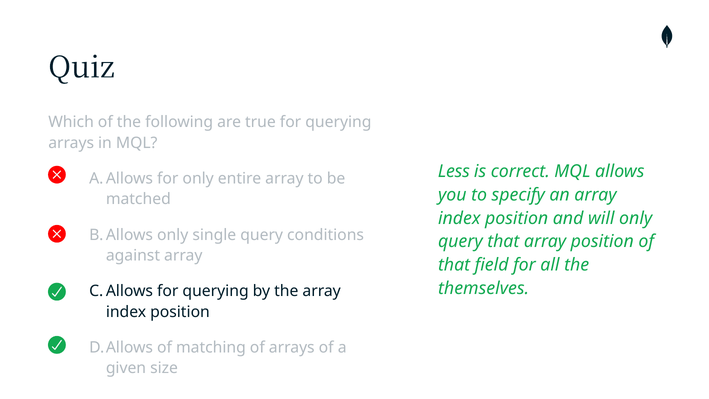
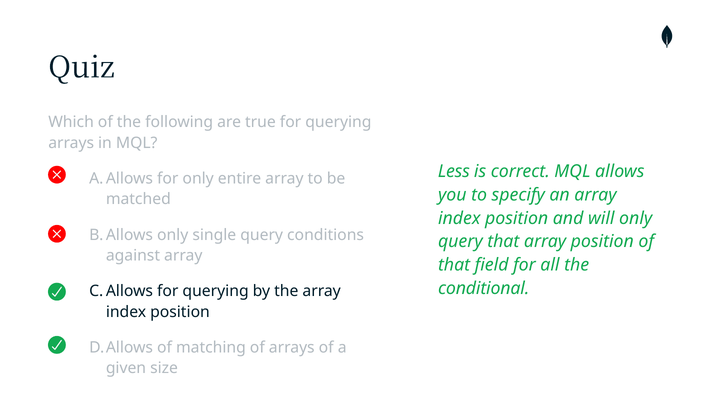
themselves: themselves -> conditional
